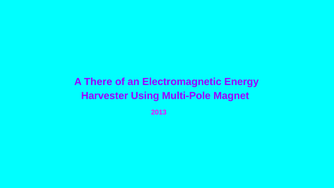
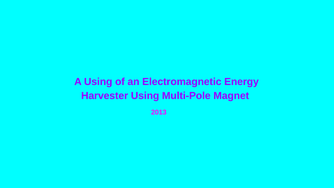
A There: There -> Using
